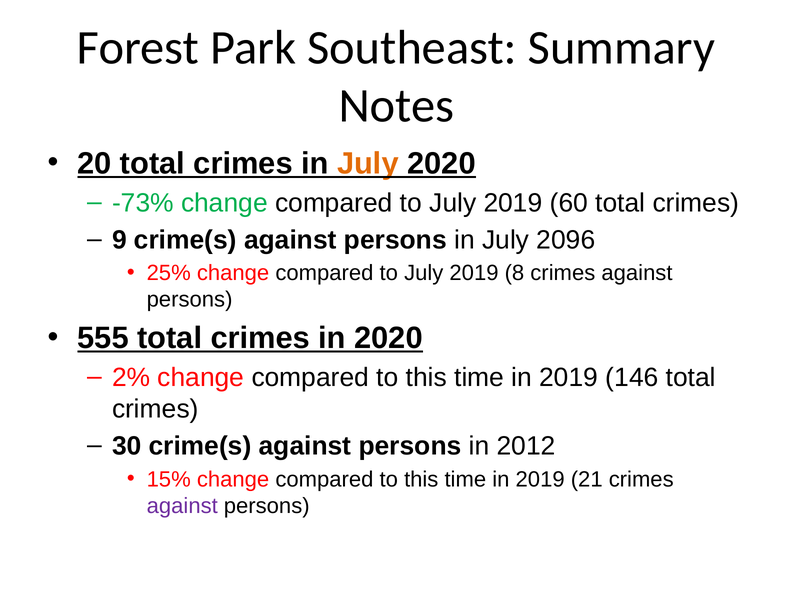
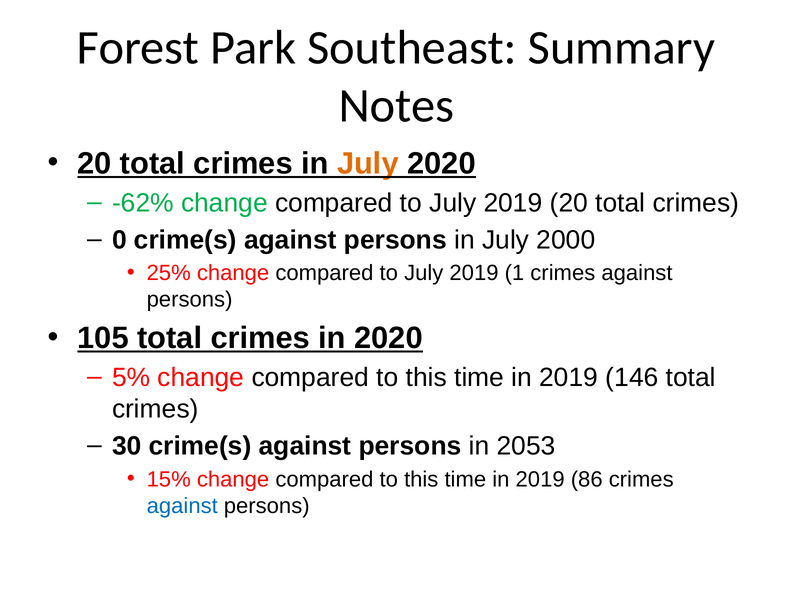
-73%: -73% -> -62%
2019 60: 60 -> 20
9: 9 -> 0
2096: 2096 -> 2000
8: 8 -> 1
555: 555 -> 105
2%: 2% -> 5%
2012: 2012 -> 2053
21: 21 -> 86
against at (182, 506) colour: purple -> blue
